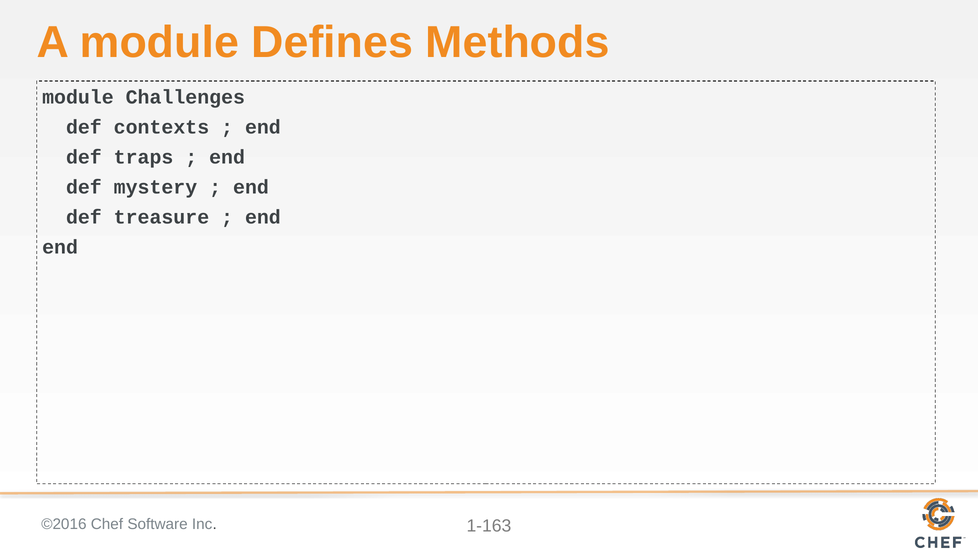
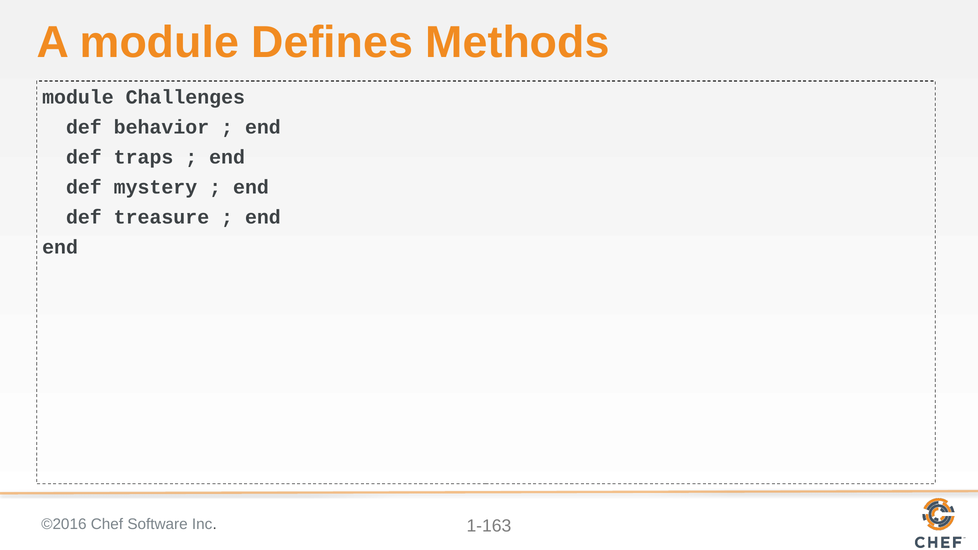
contexts: contexts -> behavior
